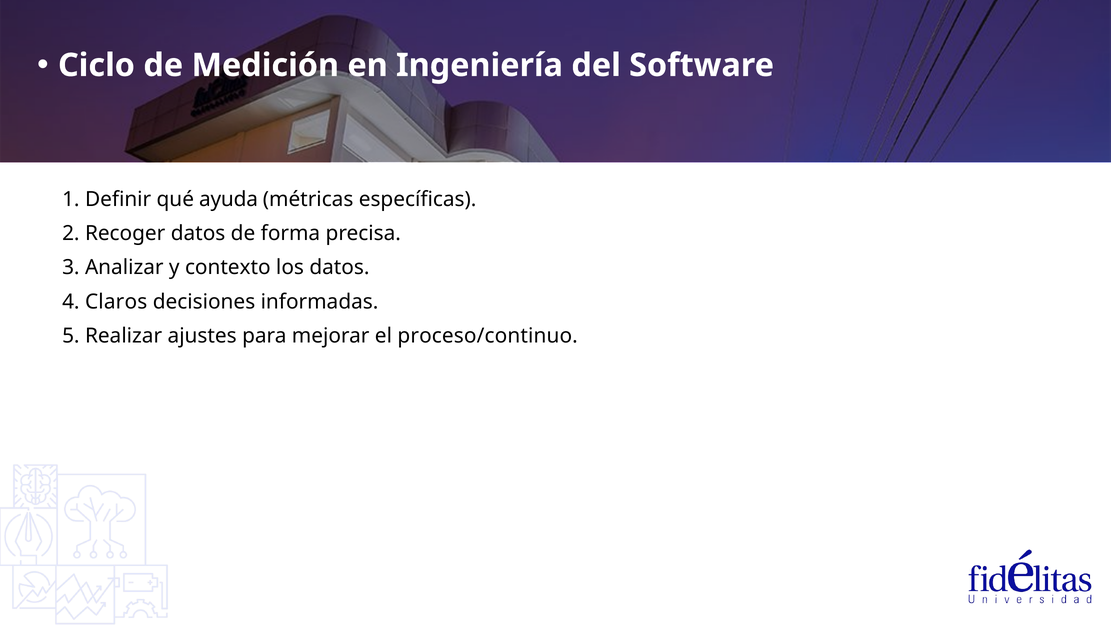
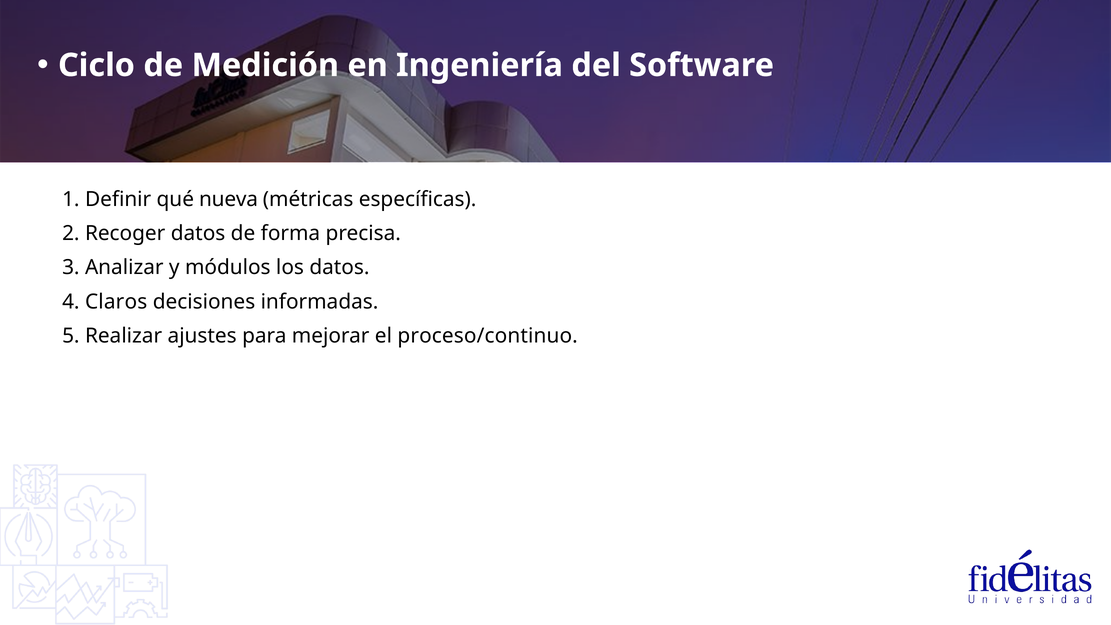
ayuda: ayuda -> nueva
contexto: contexto -> módulos
